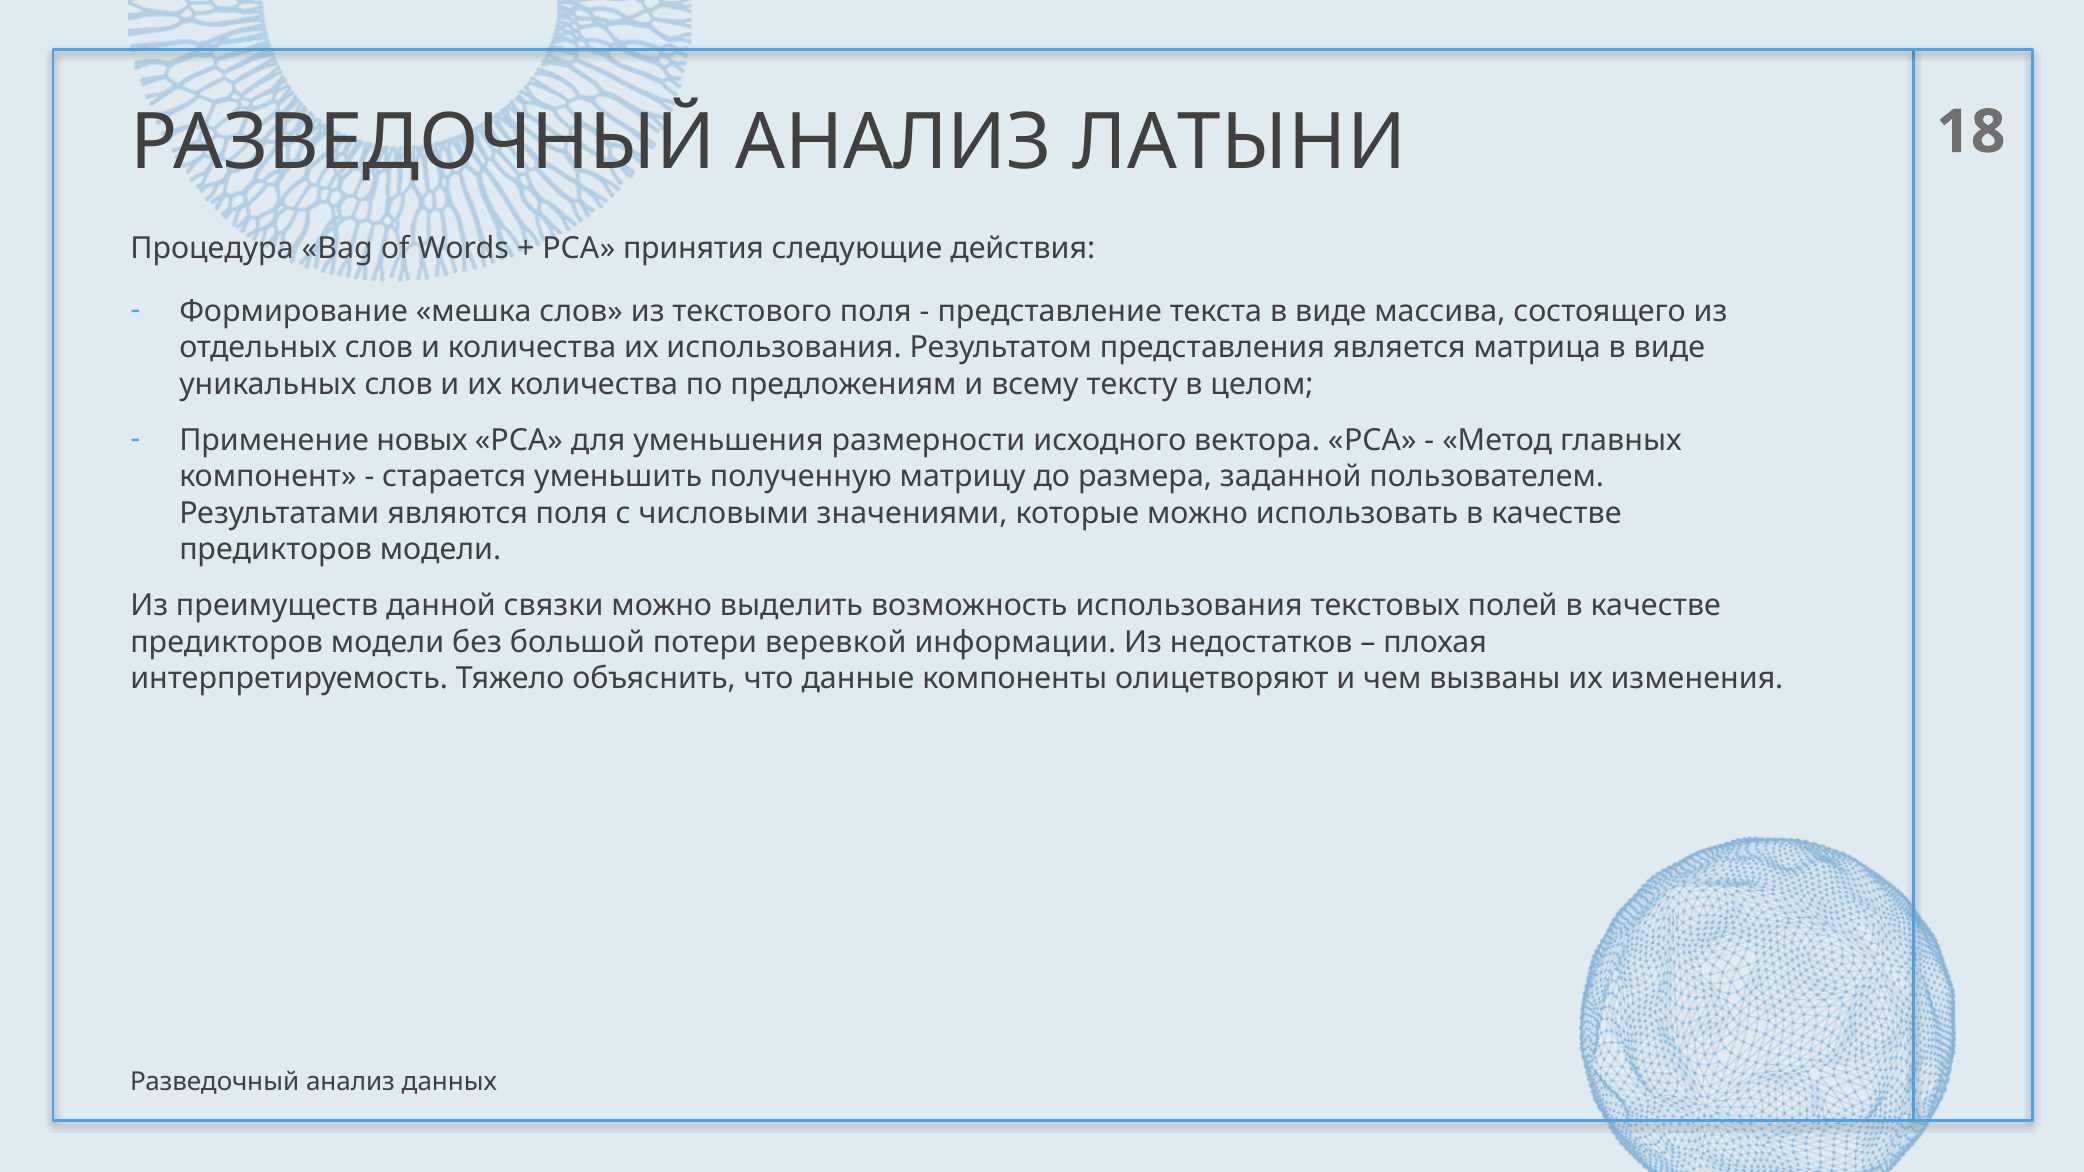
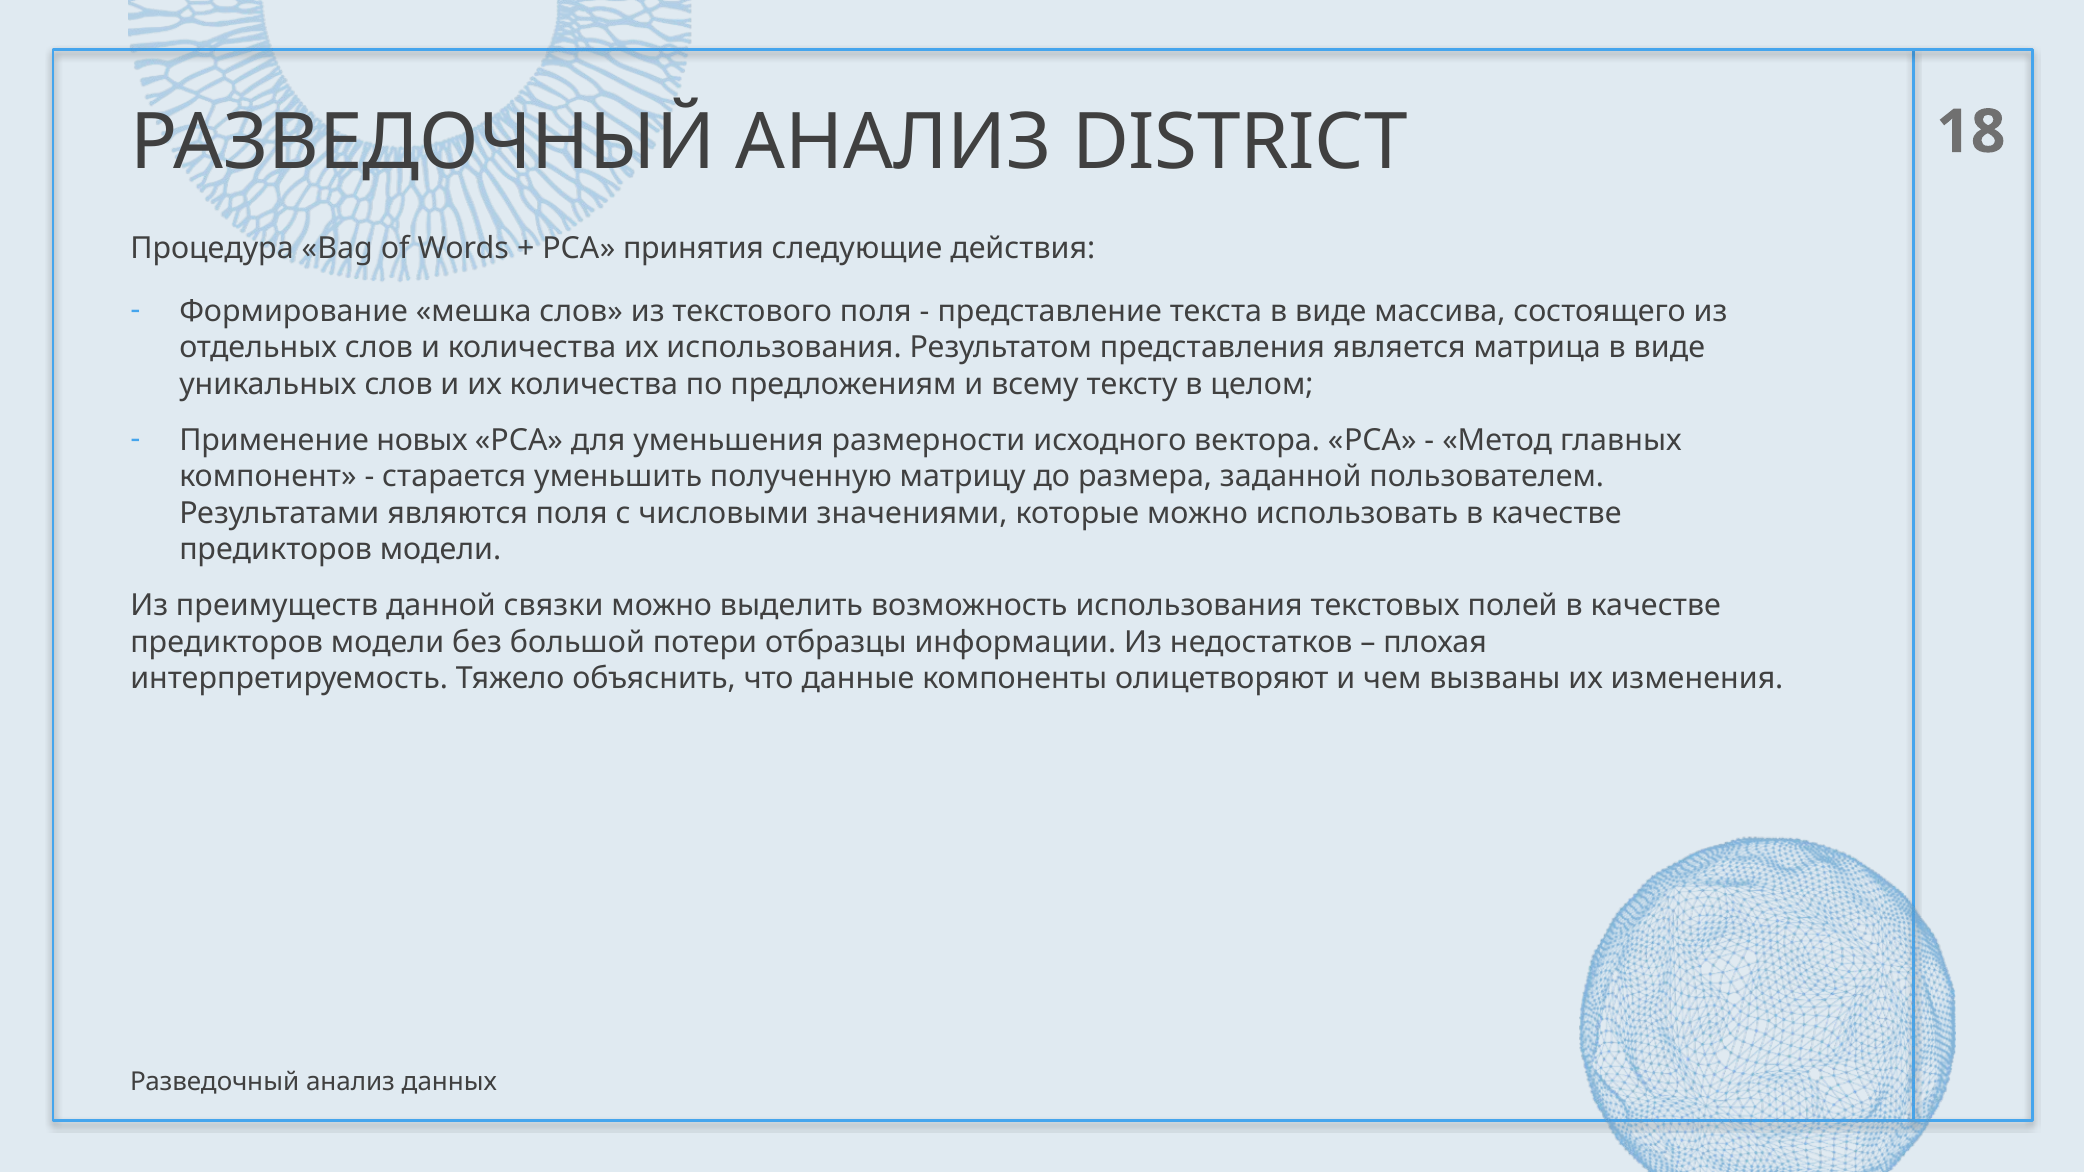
ЛАТЫНИ: ЛАТЫНИ -> DISTRICT
веревкой: веревкой -> отбразцы
